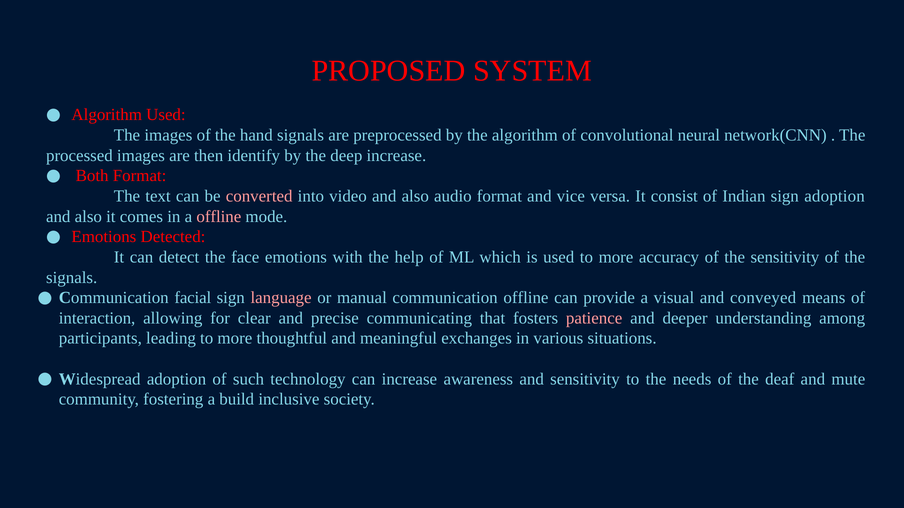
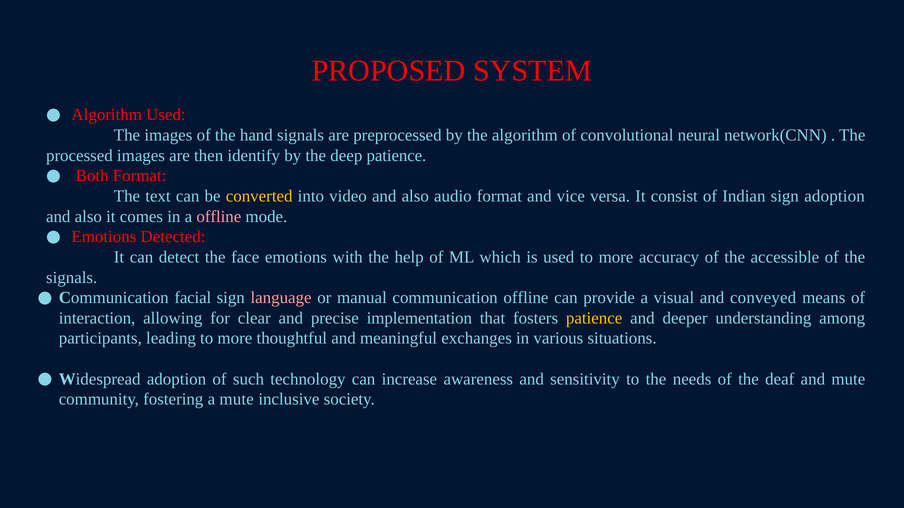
deep increase: increase -> patience
converted colour: pink -> yellow
the sensitivity: sensitivity -> accessible
communicating: communicating -> implementation
patience at (594, 318) colour: pink -> yellow
a build: build -> mute
